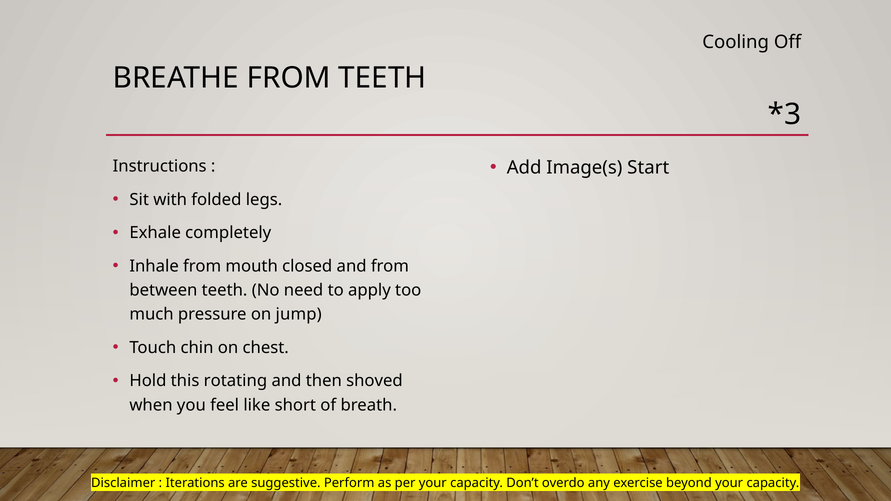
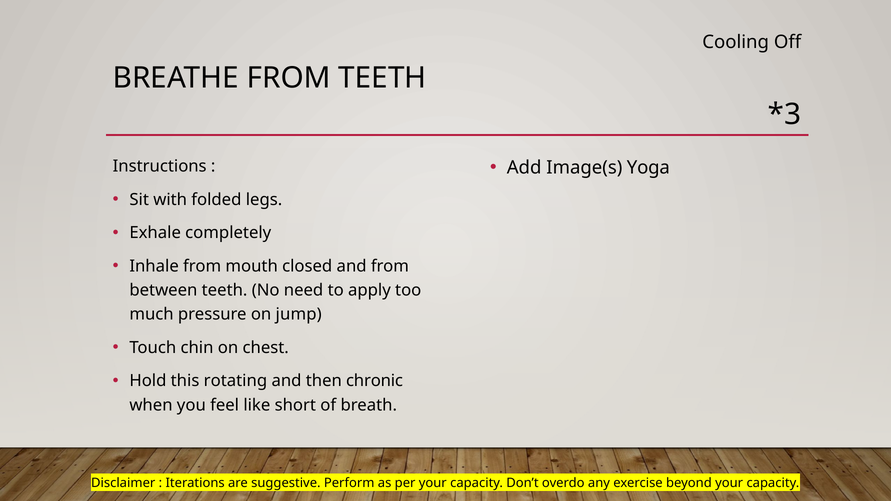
Start: Start -> Yoga
shoved: shoved -> chronic
